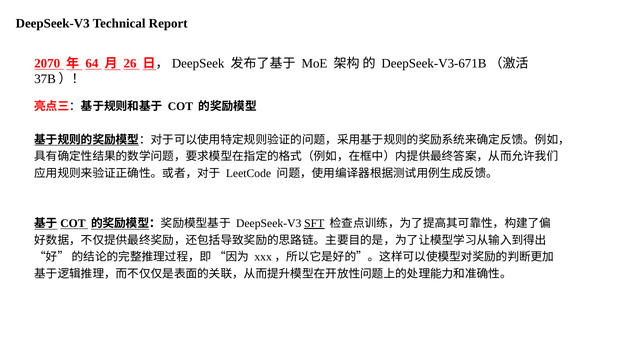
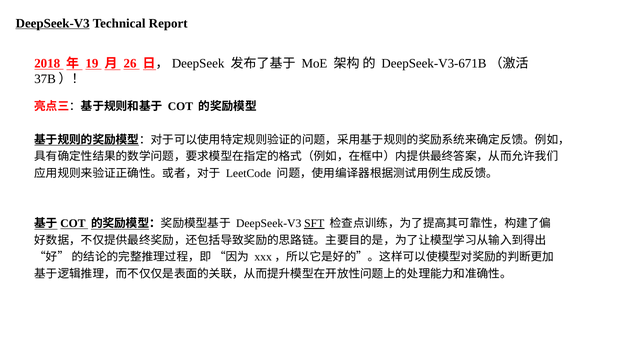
DeepSeek-V3 at (53, 23) underline: none -> present
2070: 2070 -> 2018
64: 64 -> 19
